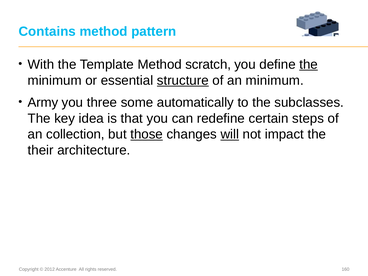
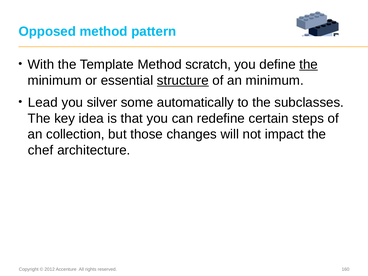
Contains: Contains -> Opposed
Army: Army -> Lead
three: three -> silver
those underline: present -> none
will underline: present -> none
their: their -> chef
